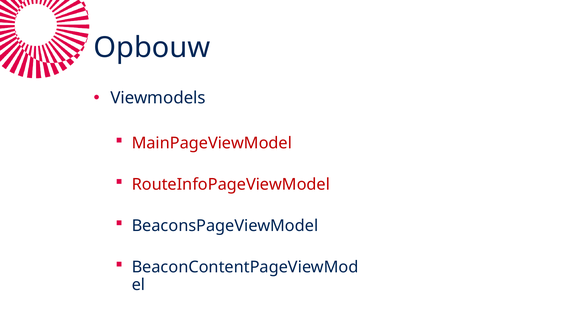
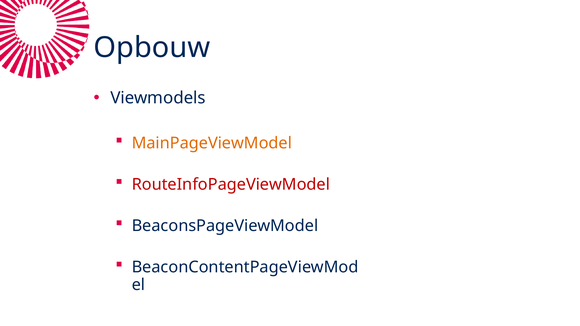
MainPageViewModel colour: red -> orange
